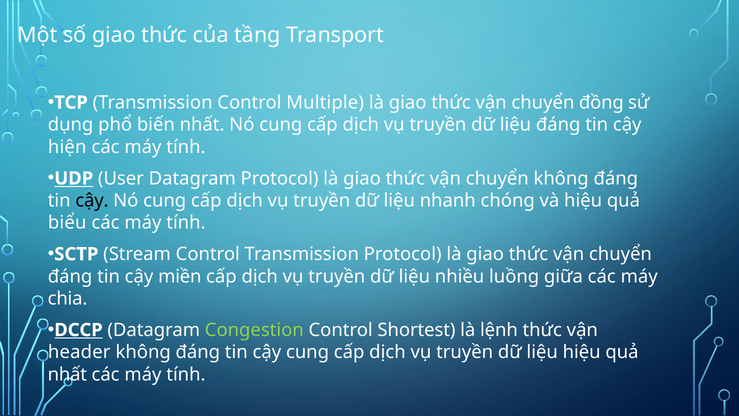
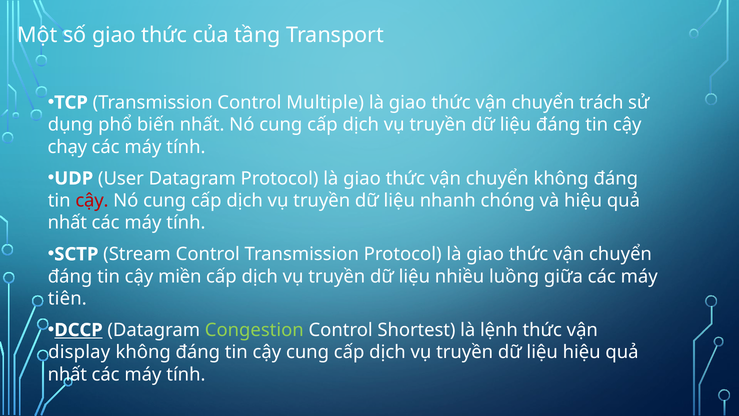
đồng: đồng -> trách
hiện: hiện -> chạy
UDP underline: present -> none
cậy at (92, 200) colour: black -> red
biểu at (67, 223): biểu -> nhất
chia: chia -> tiên
header: header -> display
